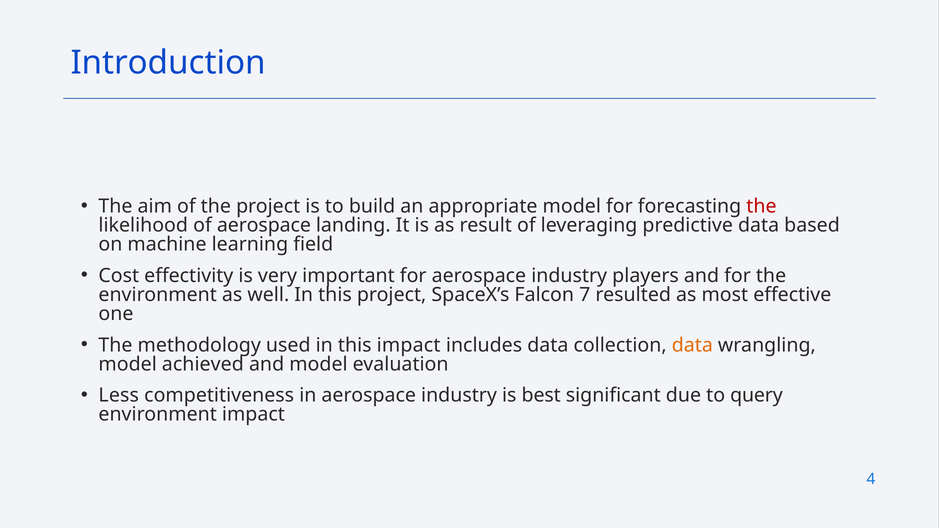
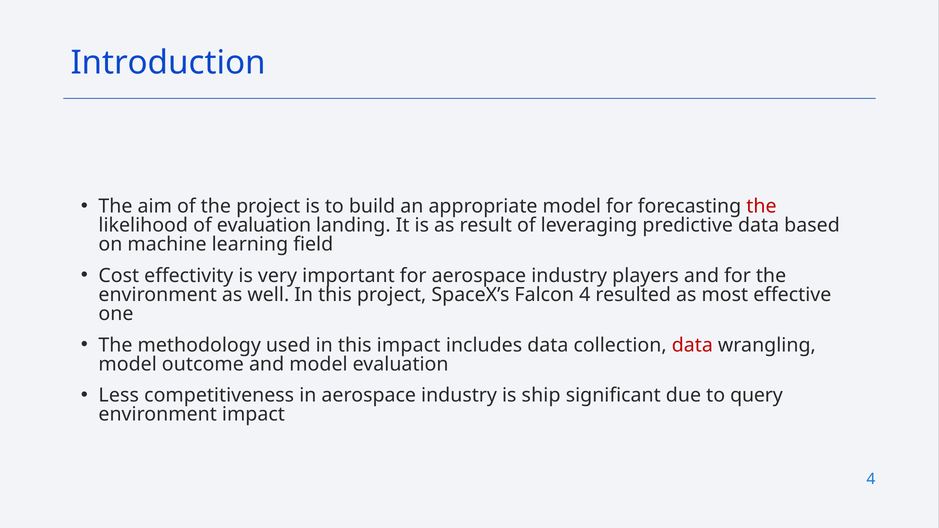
of aerospace: aerospace -> evaluation
Falcon 7: 7 -> 4
data at (692, 345) colour: orange -> red
achieved: achieved -> outcome
best: best -> ship
